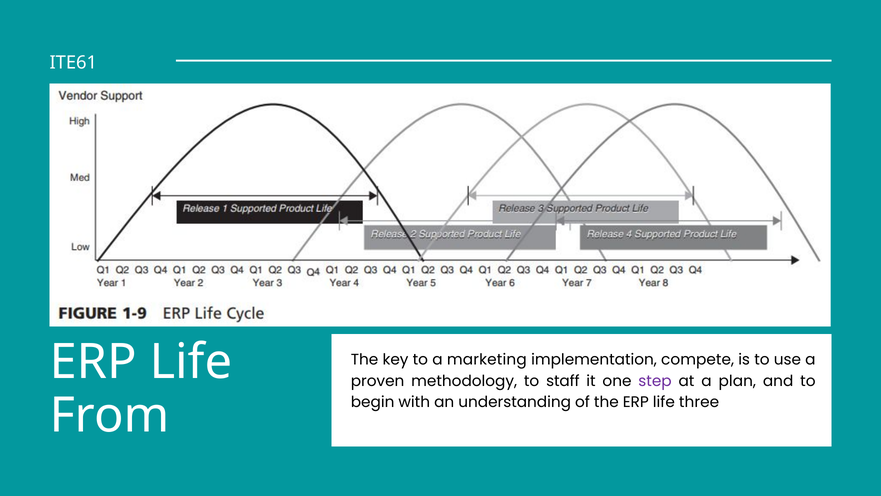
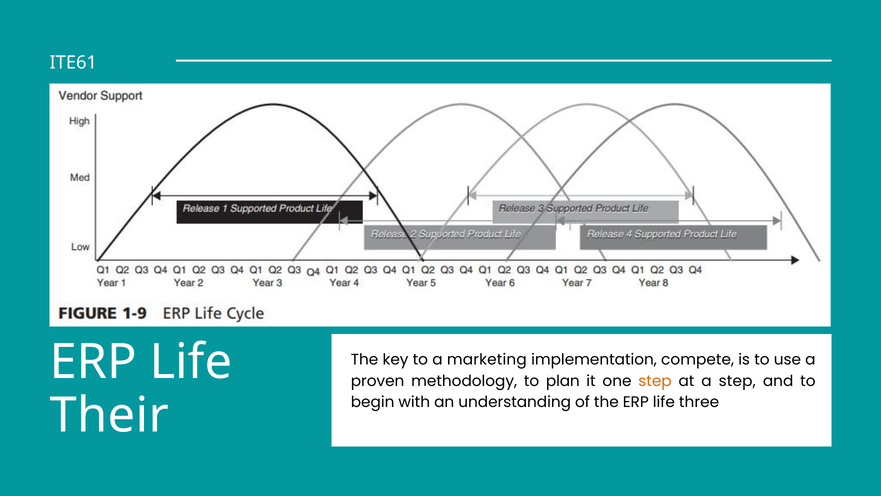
staff: staff -> plan
step at (655, 381) colour: purple -> orange
a plan: plan -> step
From: From -> Their
